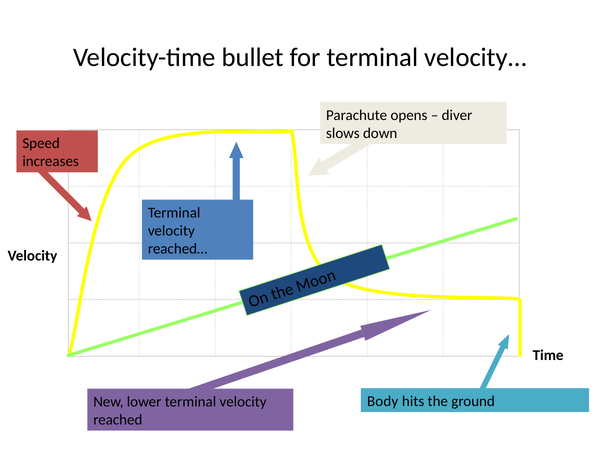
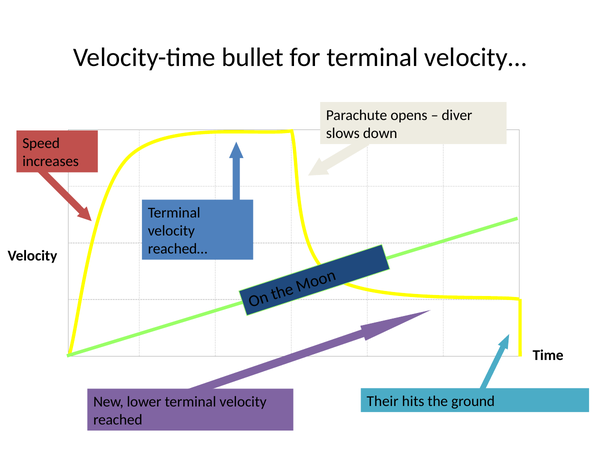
Body: Body -> Their
